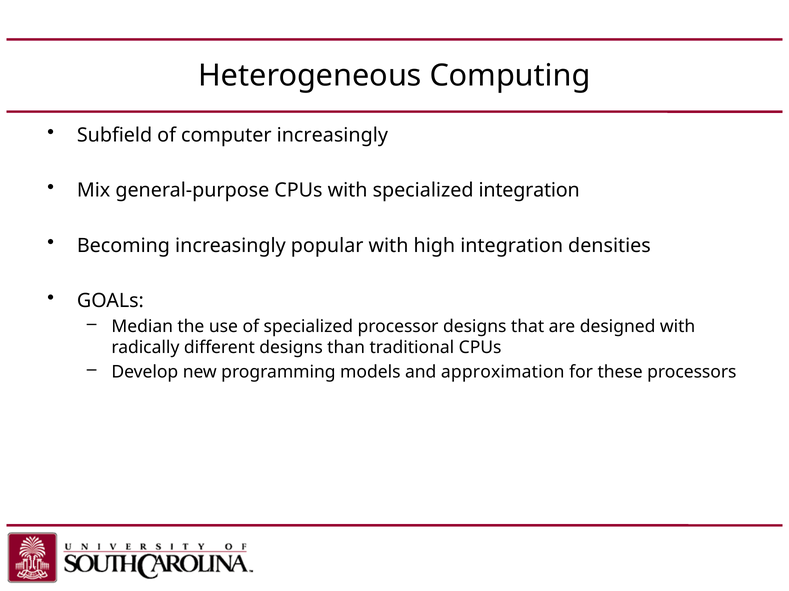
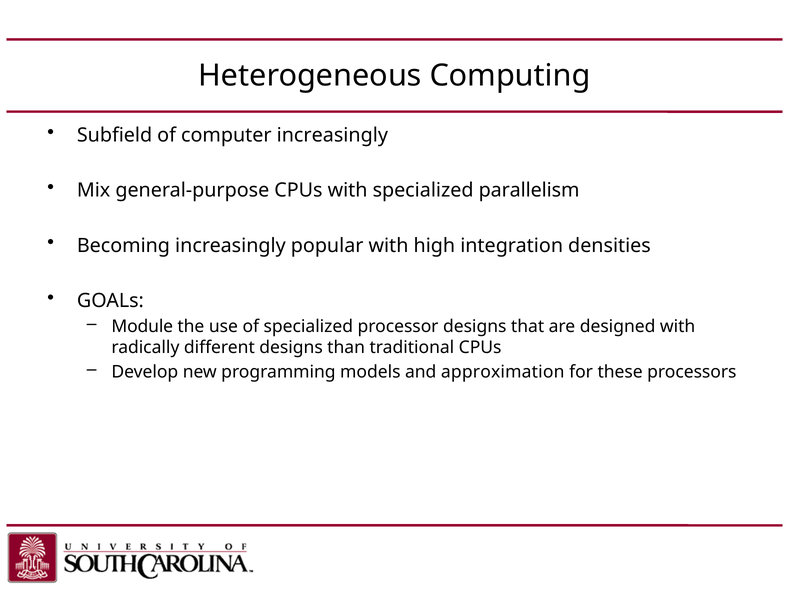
specialized integration: integration -> parallelism
Median: Median -> Module
